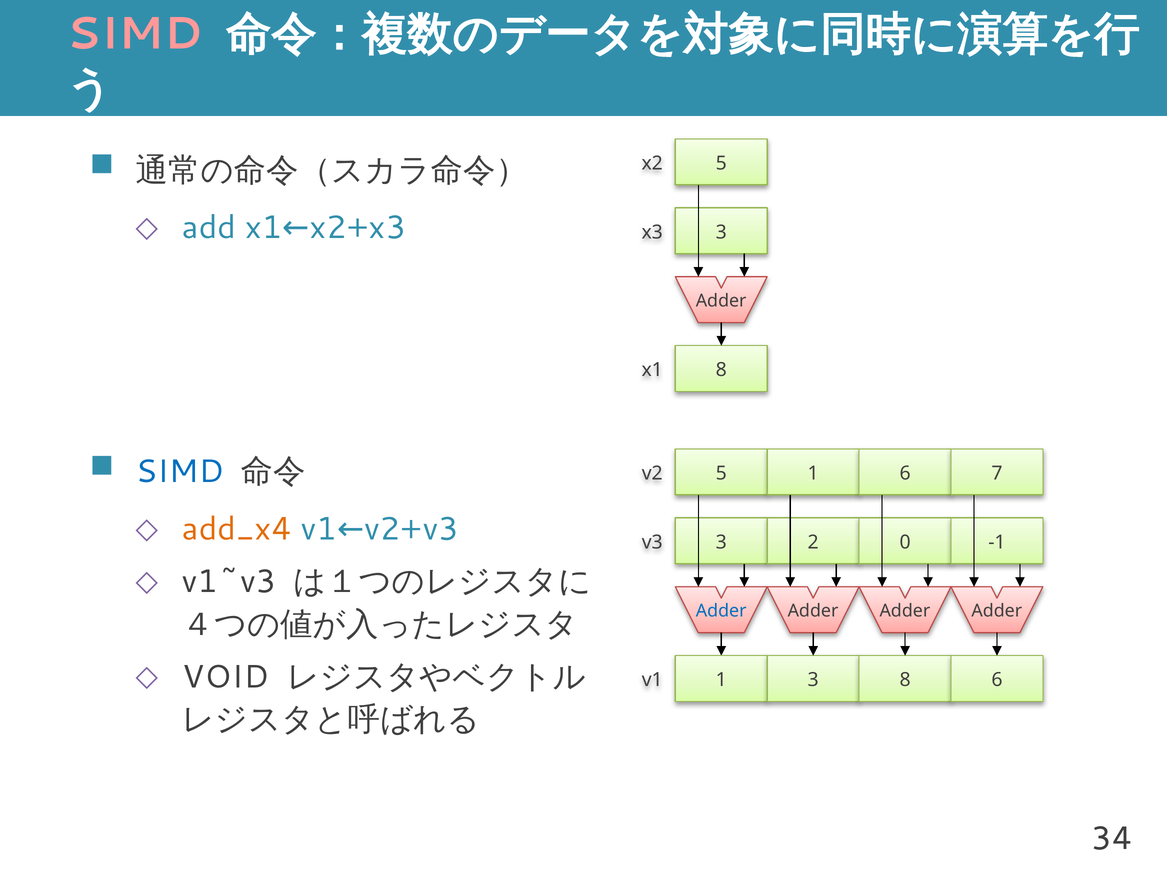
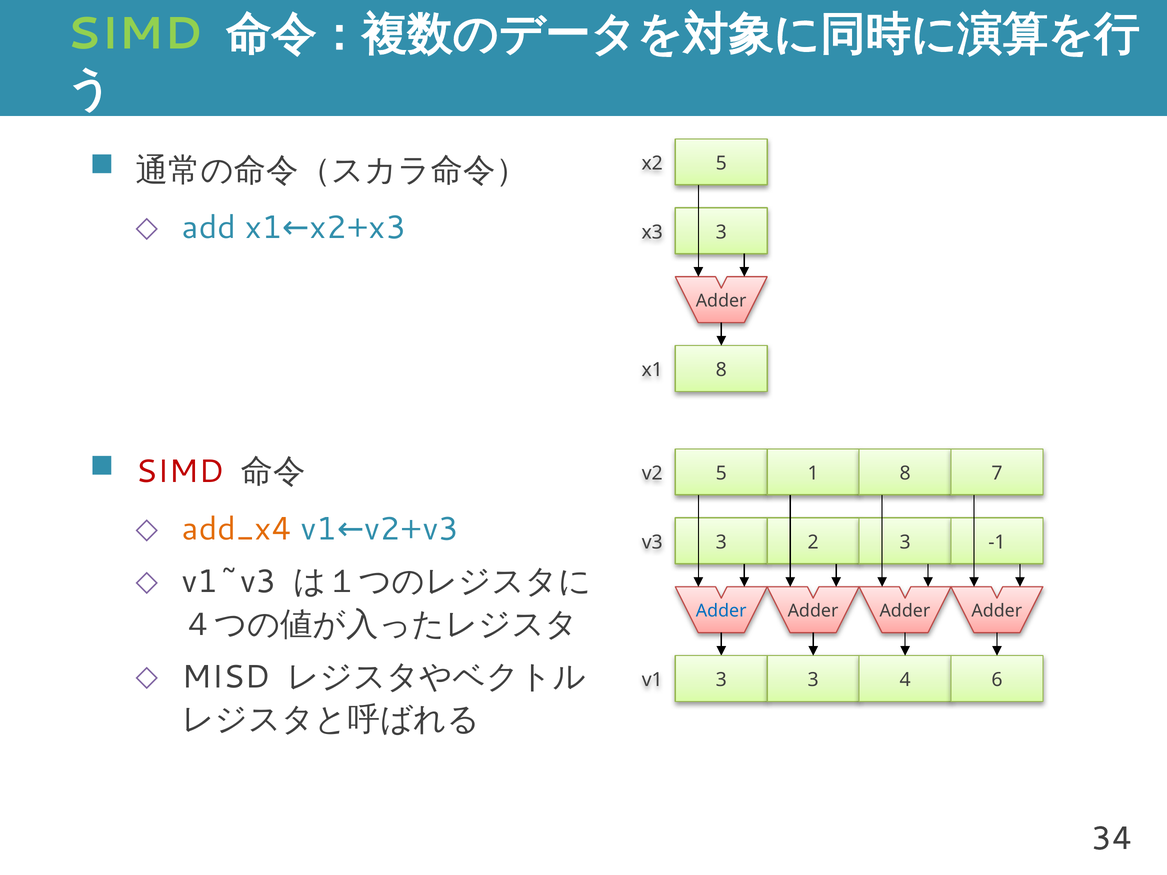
SIMD at (135, 34) colour: pink -> light green
SIMD at (180, 472) colour: blue -> red
1 6: 6 -> 8
2 0: 0 -> 3
VOID: VOID -> MISD
v1 1: 1 -> 3
3 8: 8 -> 4
